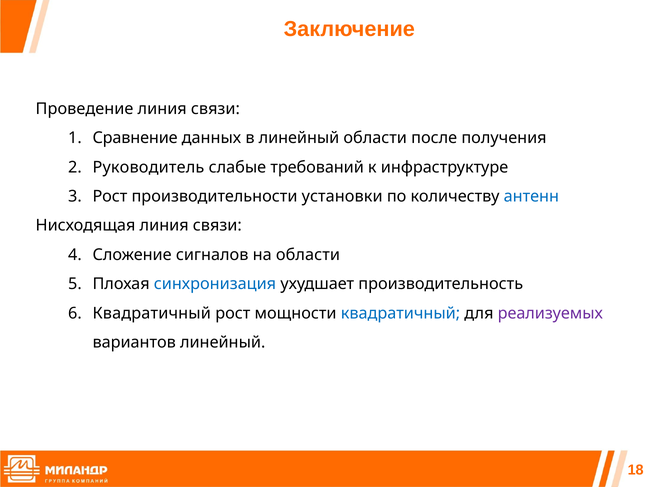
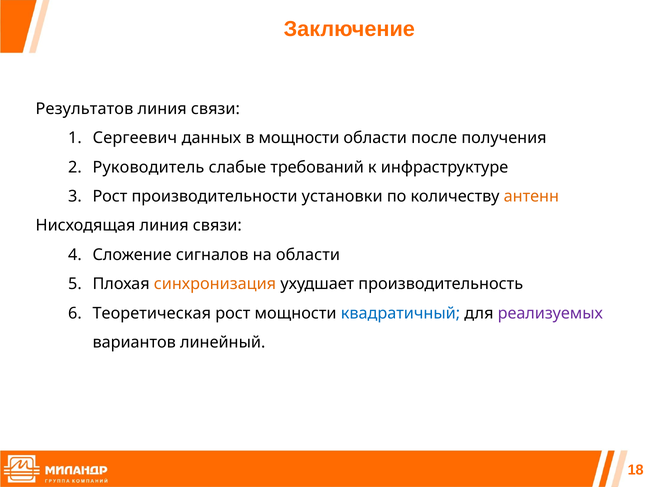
Проведение: Проведение -> Результатов
Сравнение: Сравнение -> Сергеевич
в линейный: линейный -> мощности
антенн colour: blue -> orange
синхронизация colour: blue -> orange
Квадратичный at (152, 314): Квадратичный -> Теоретическая
